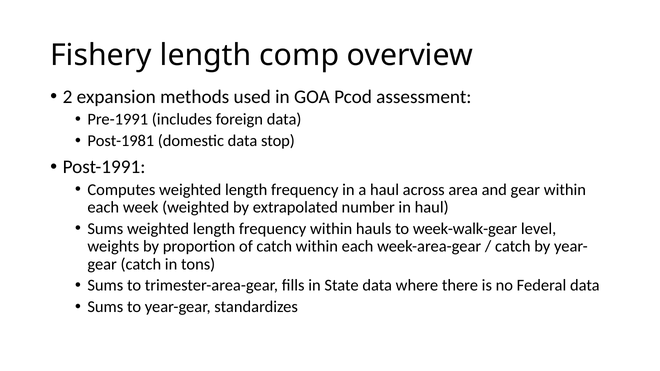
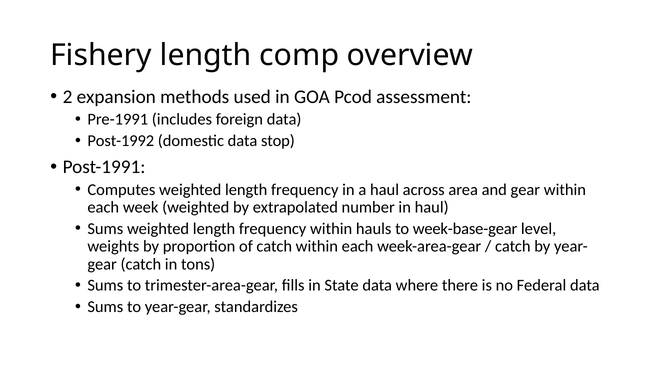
Post-1981: Post-1981 -> Post-1992
week-walk-gear: week-walk-gear -> week-base-gear
